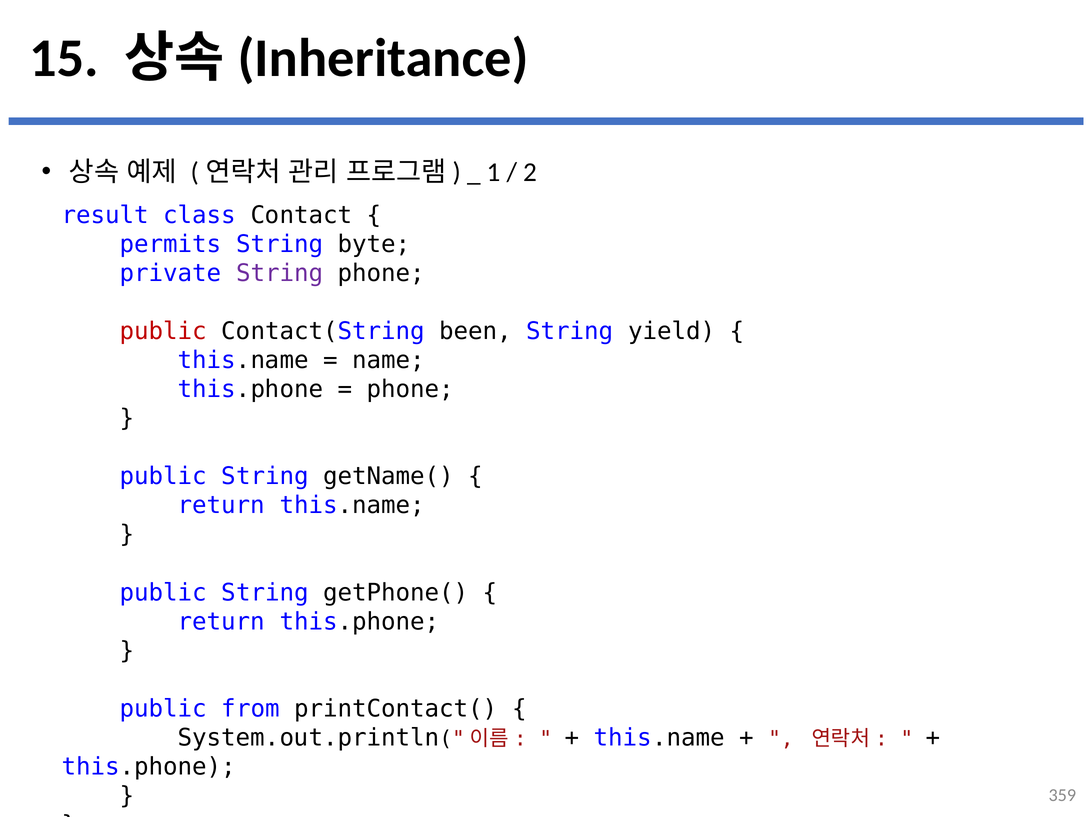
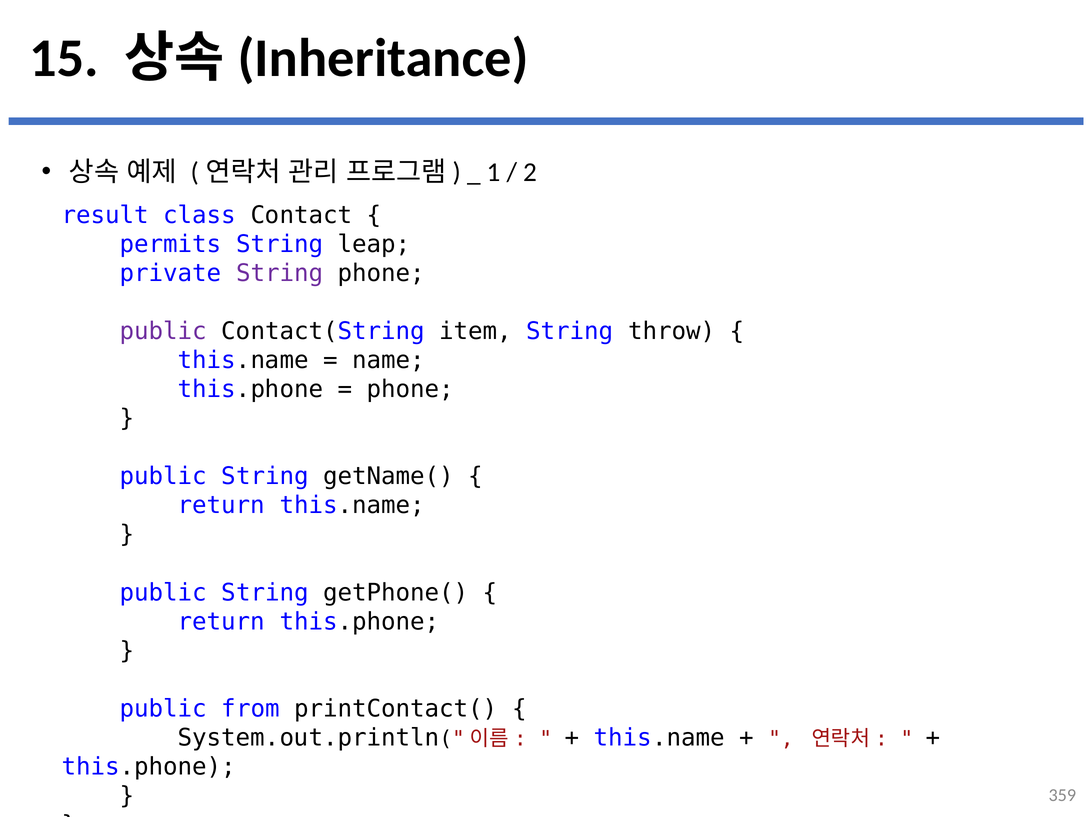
byte: byte -> leap
public at (163, 331) colour: red -> purple
been: been -> item
yield: yield -> throw
